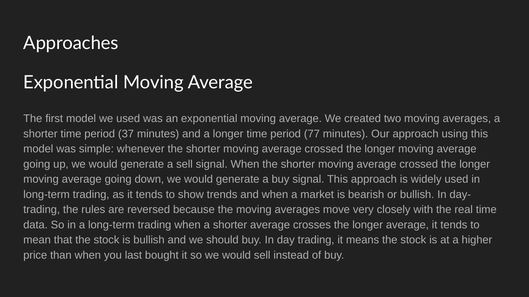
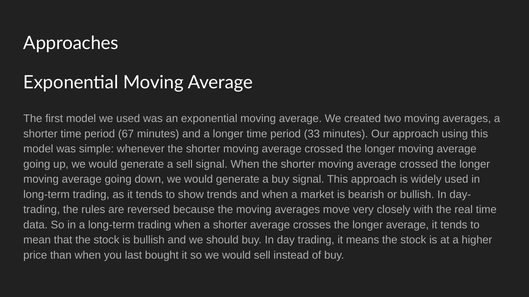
37: 37 -> 67
77: 77 -> 33
